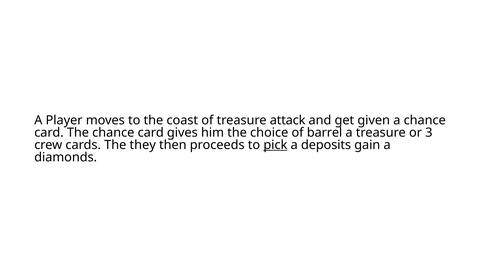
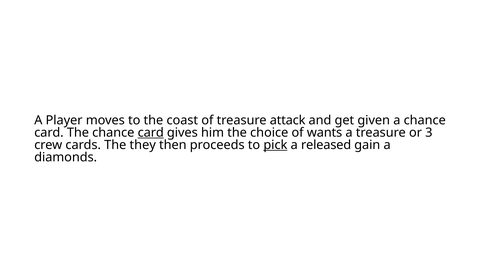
card at (151, 133) underline: none -> present
barrel: barrel -> wants
deposits: deposits -> released
